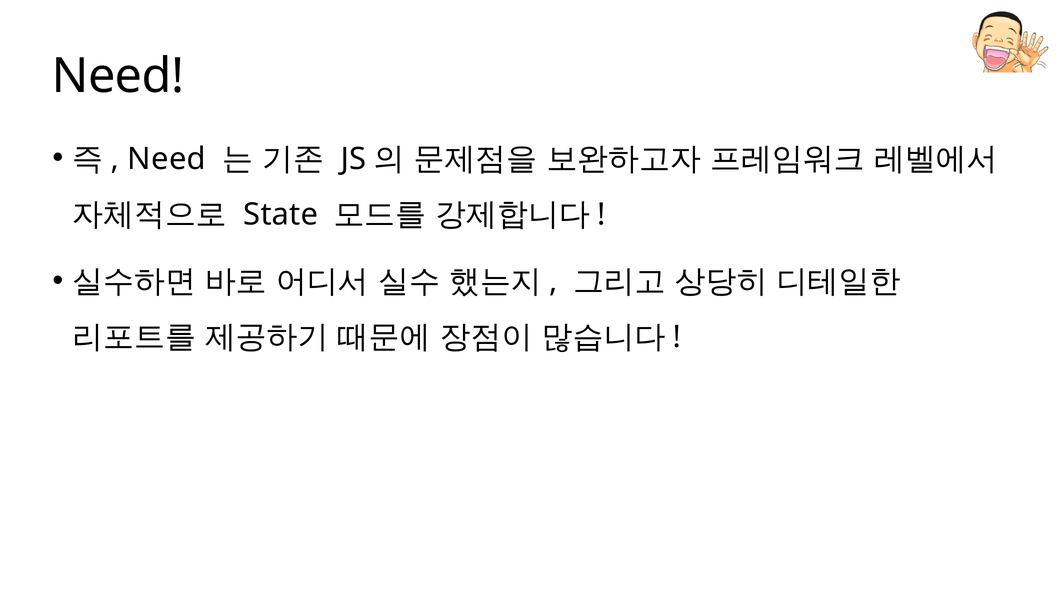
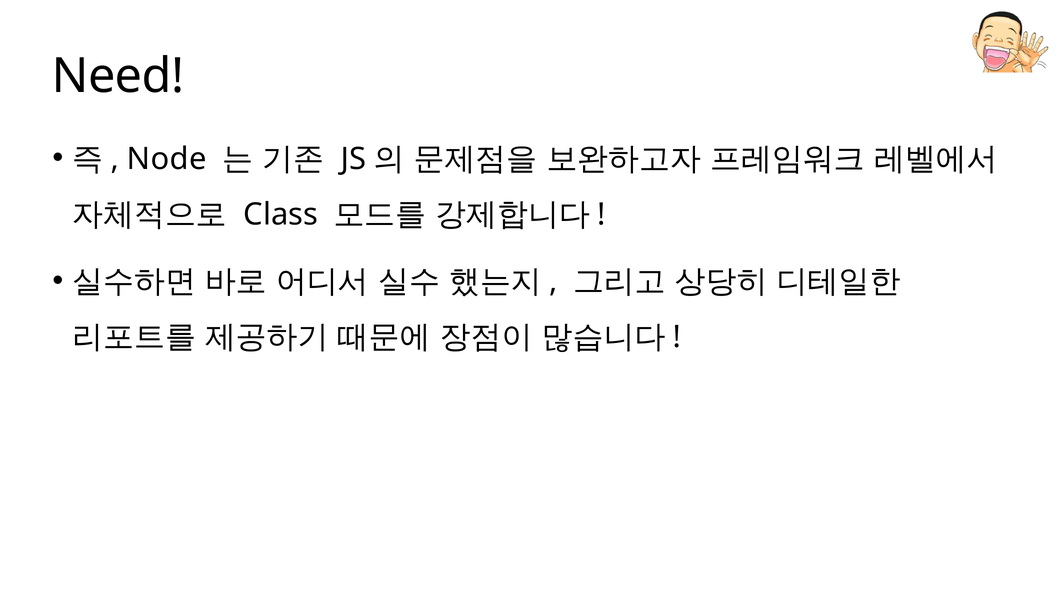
Need at (167, 159): Need -> Node
State: State -> Class
